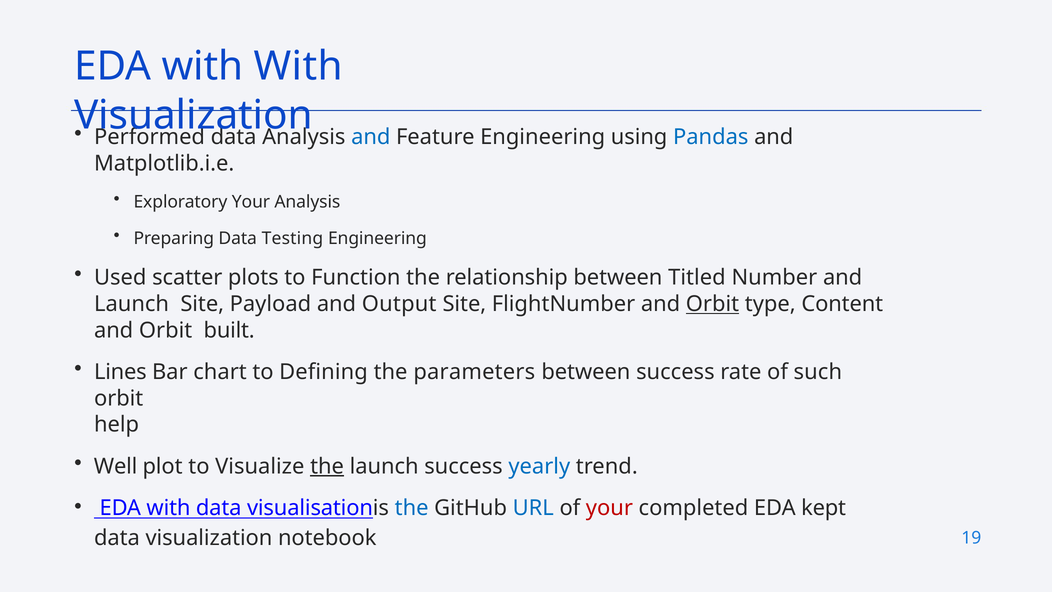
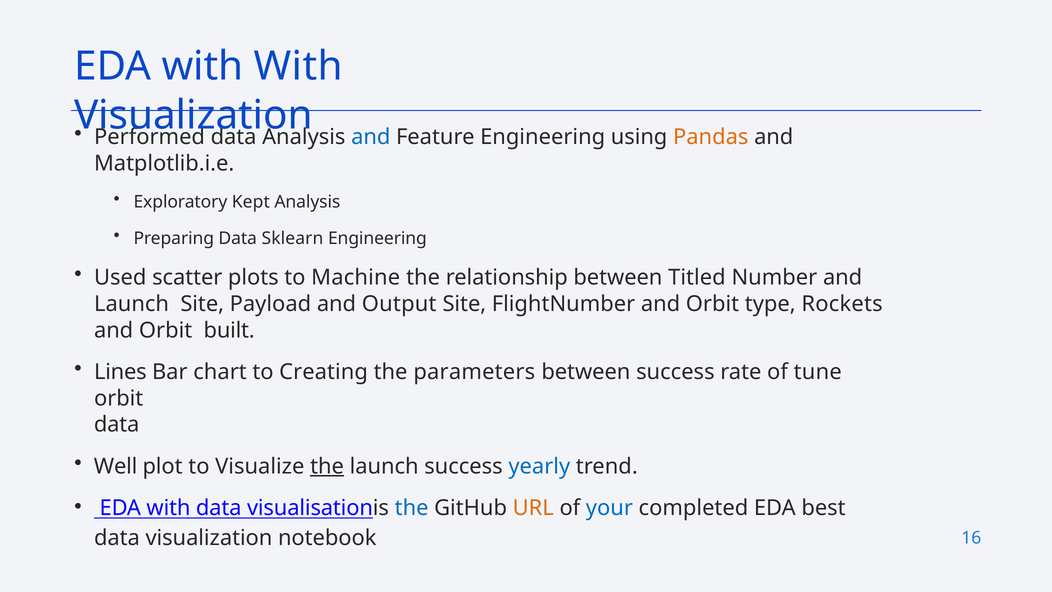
Pandas colour: blue -> orange
Exploratory Your: Your -> Kept
Testing: Testing -> Sklearn
Function: Function -> Machine
Orbit at (712, 304) underline: present -> none
Content: Content -> Rockets
Defining: Defining -> Creating
such: such -> tune
help at (117, 424): help -> data
URL colour: blue -> orange
your at (609, 508) colour: red -> blue
kept: kept -> best
19: 19 -> 16
